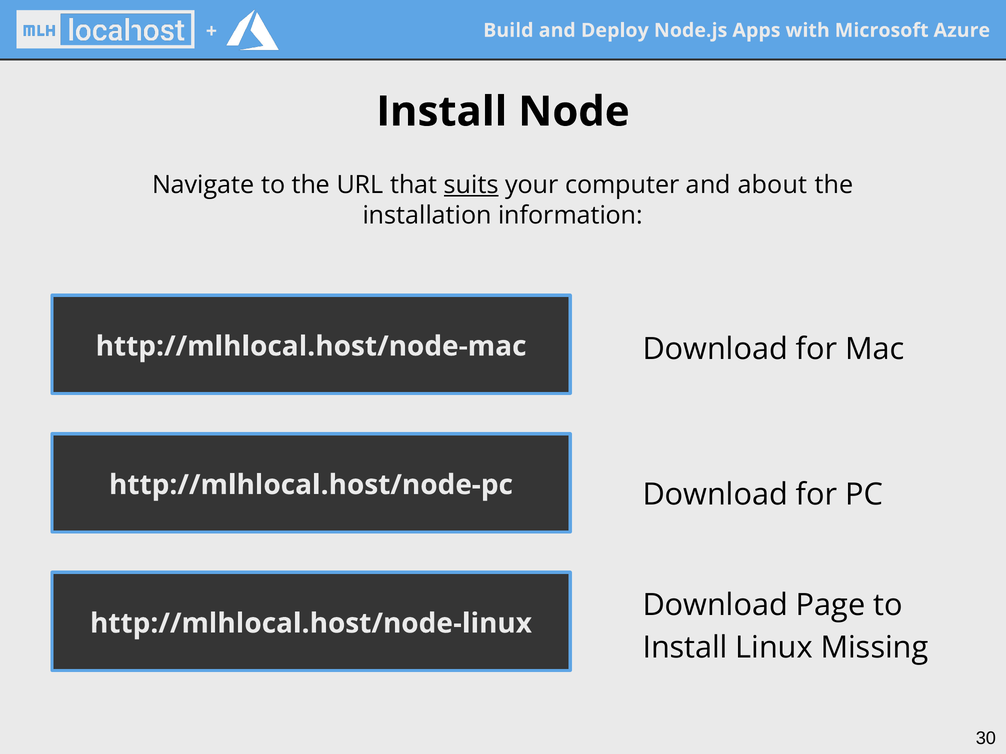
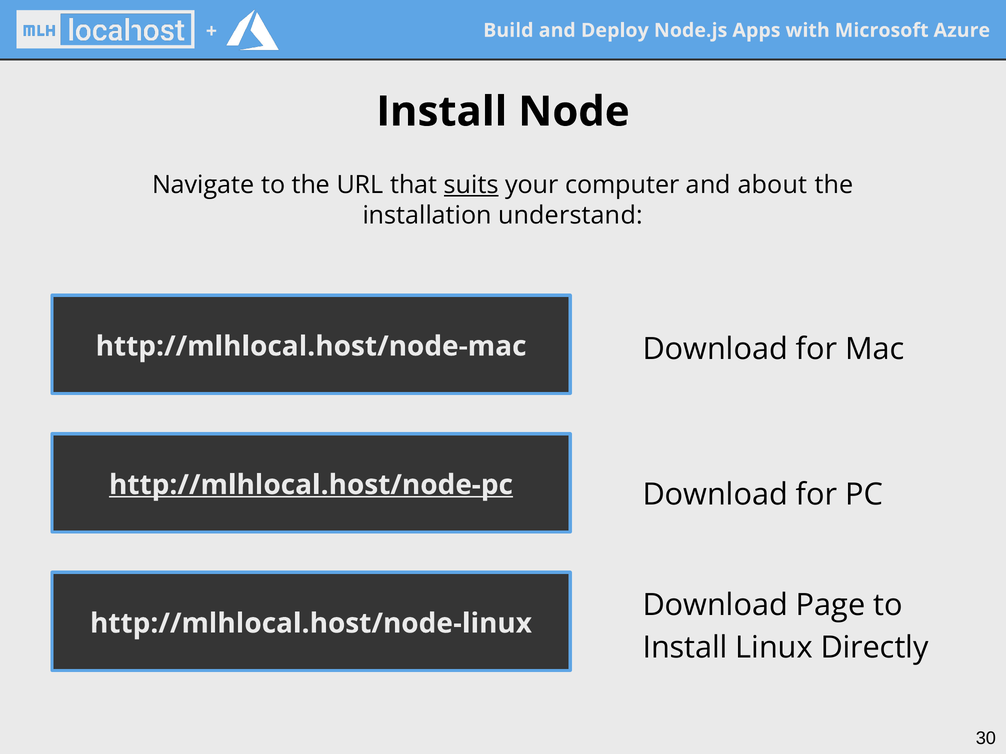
information: information -> understand
http://mlhlocal.host/node-pc underline: none -> present
Missing: Missing -> Directly
